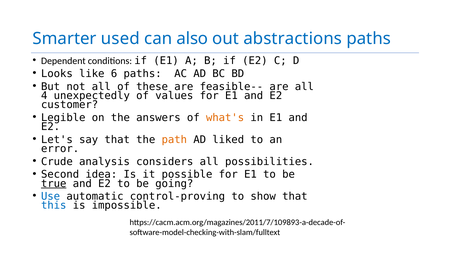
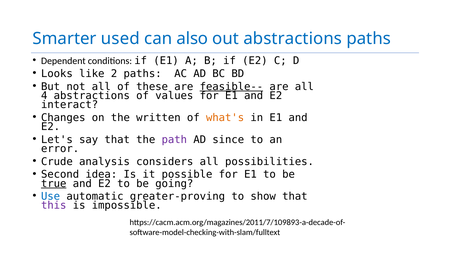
6: 6 -> 2
feasible-- underline: none -> present
4 unexpectedly: unexpectedly -> abstractions
customer: customer -> interact
Legible: Legible -> Changes
answers: answers -> written
path colour: orange -> purple
liked: liked -> since
control-proving: control-proving -> greater-proving
this colour: blue -> purple
